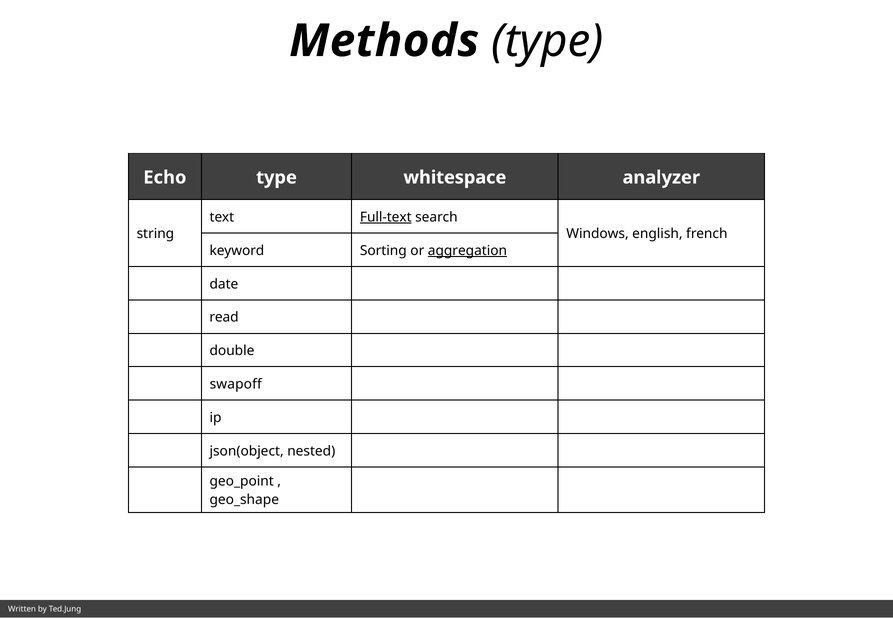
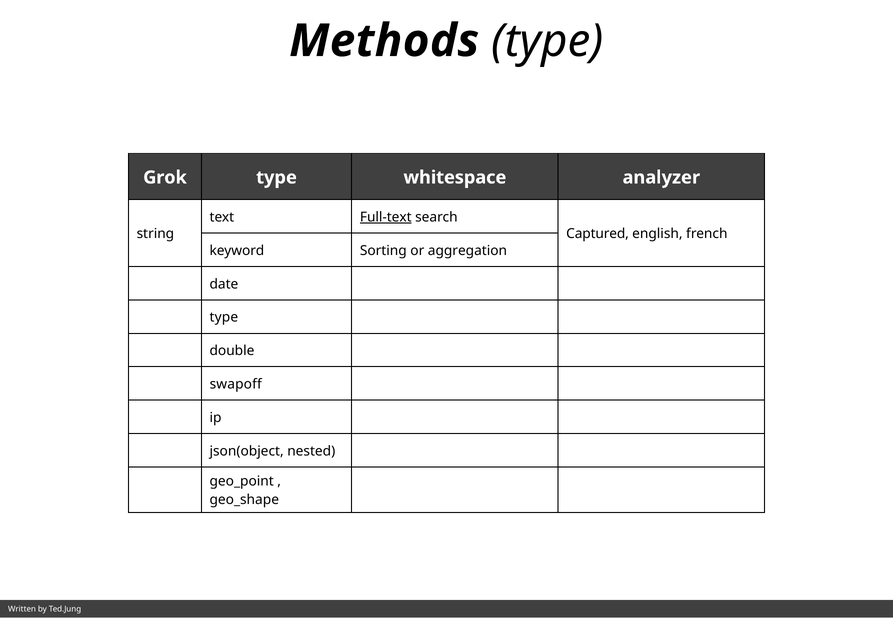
Echo: Echo -> Grok
Windows: Windows -> Captured
aggregation underline: present -> none
read at (224, 318): read -> type
